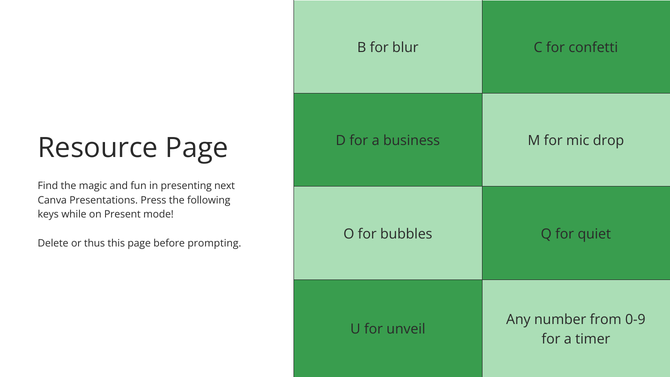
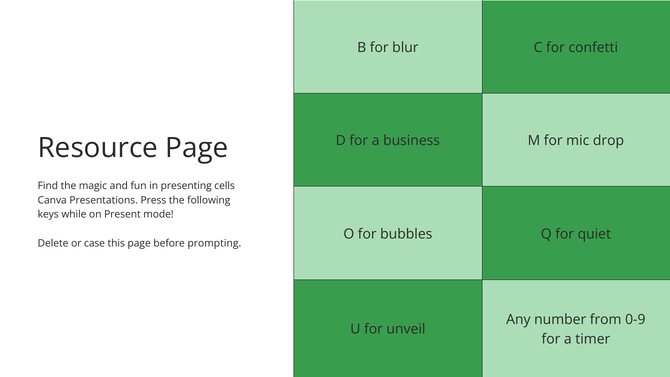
next: next -> cells
thus: thus -> case
